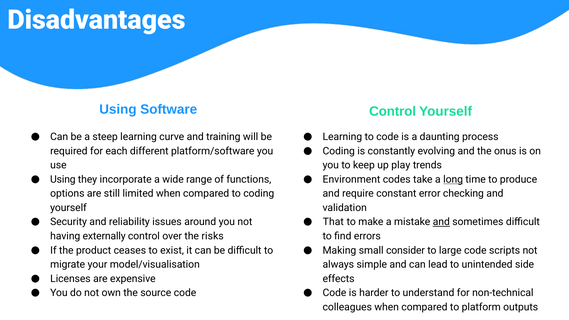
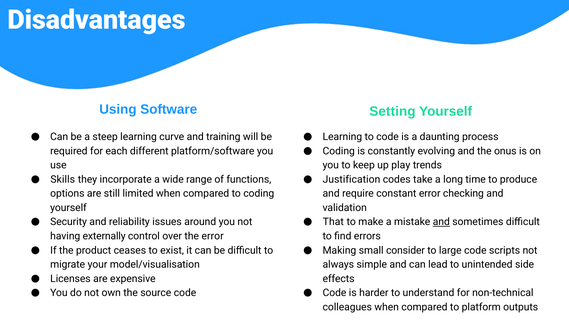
Software Control: Control -> Setting
Using at (63, 179): Using -> Skills
Environment: Environment -> Justification
long underline: present -> none
the risks: risks -> error
